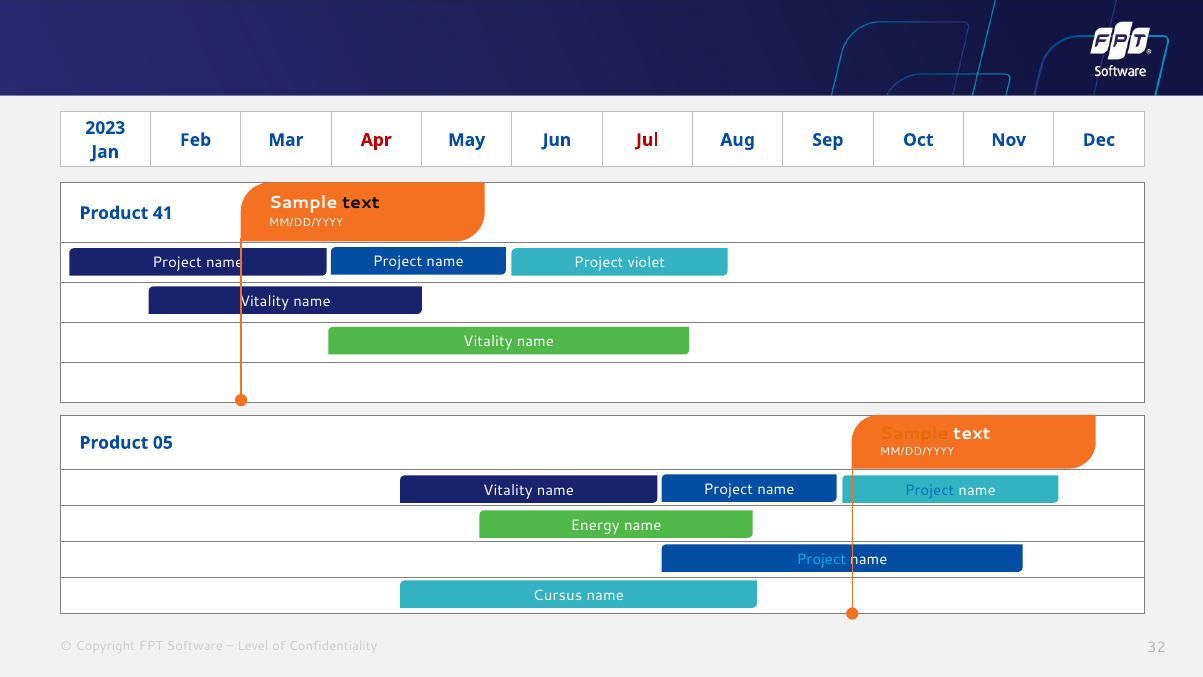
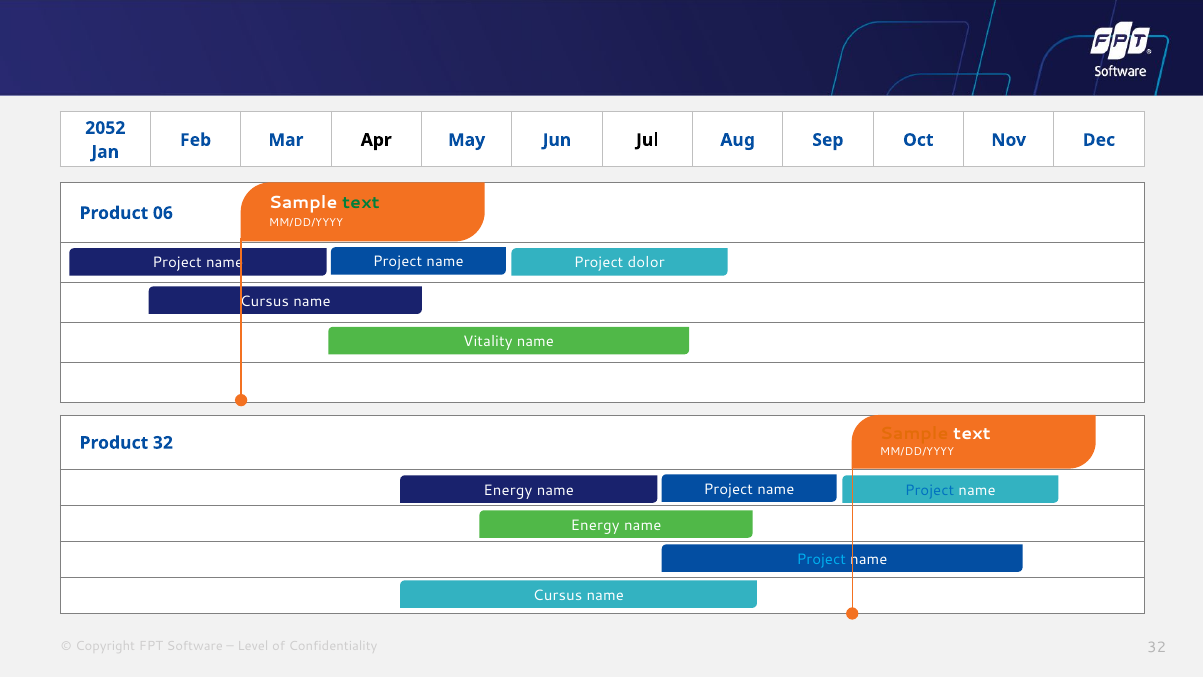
2023: 2023 -> 2052
Apr colour: red -> black
Jul colour: red -> black
text at (361, 203) colour: black -> green
41: 41 -> 06
violet: violet -> dolor
Vitality at (264, 301): Vitality -> Cursus
Product 05: 05 -> 32
Vitality at (508, 490): Vitality -> Energy
